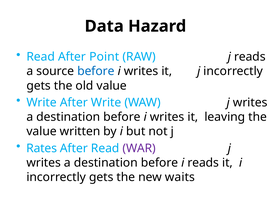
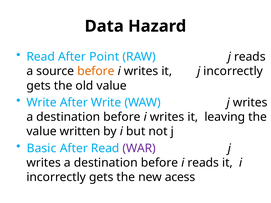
before at (96, 71) colour: blue -> orange
Rates: Rates -> Basic
waits: waits -> acess
